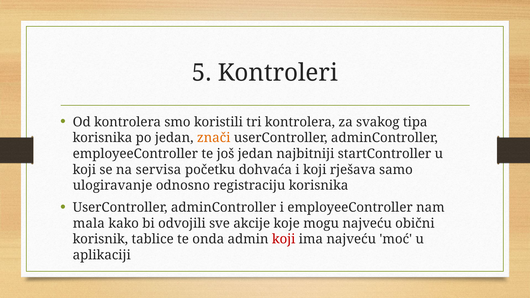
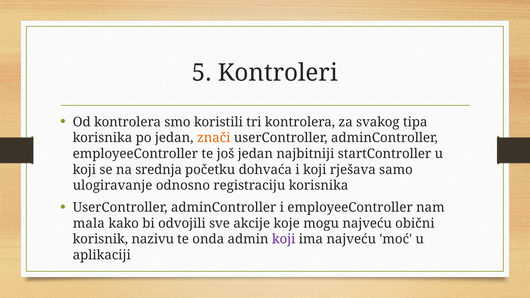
servisa: servisa -> srednja
tablice: tablice -> nazivu
koji at (284, 239) colour: red -> purple
